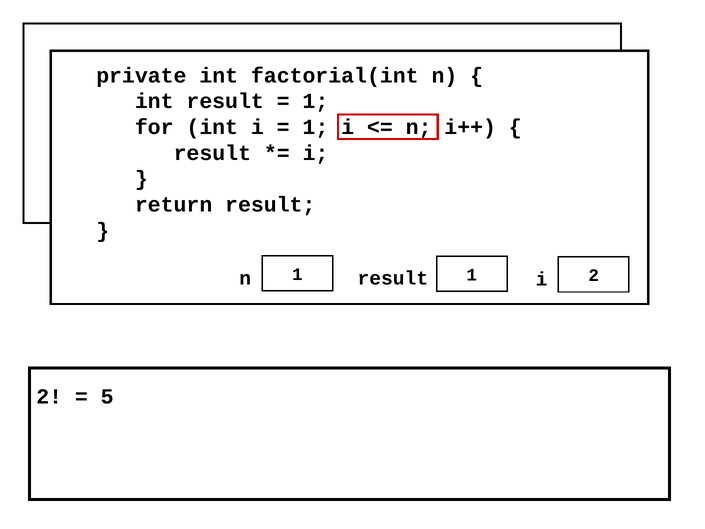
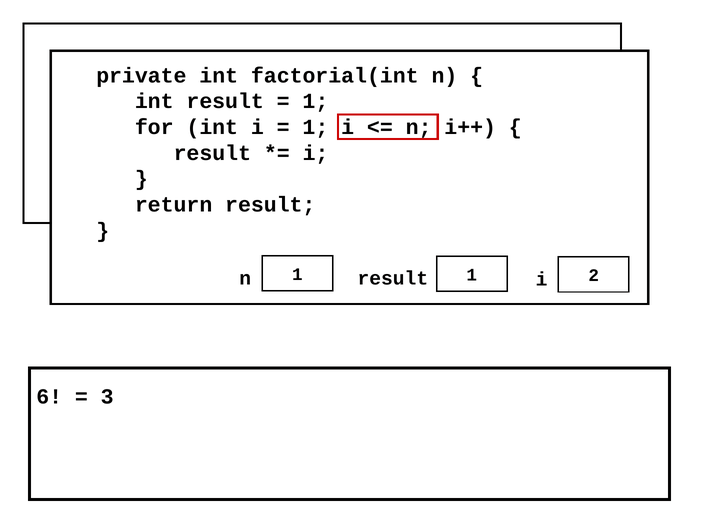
2 at (49, 396): 2 -> 6
5: 5 -> 3
